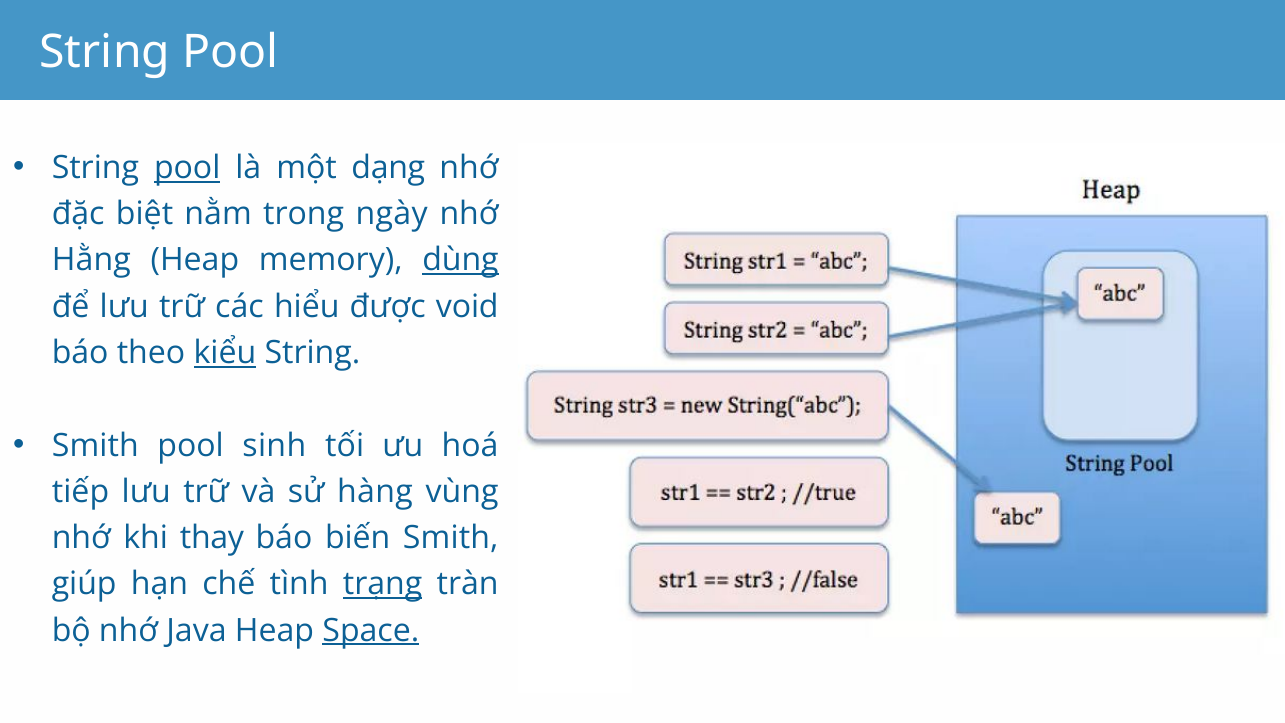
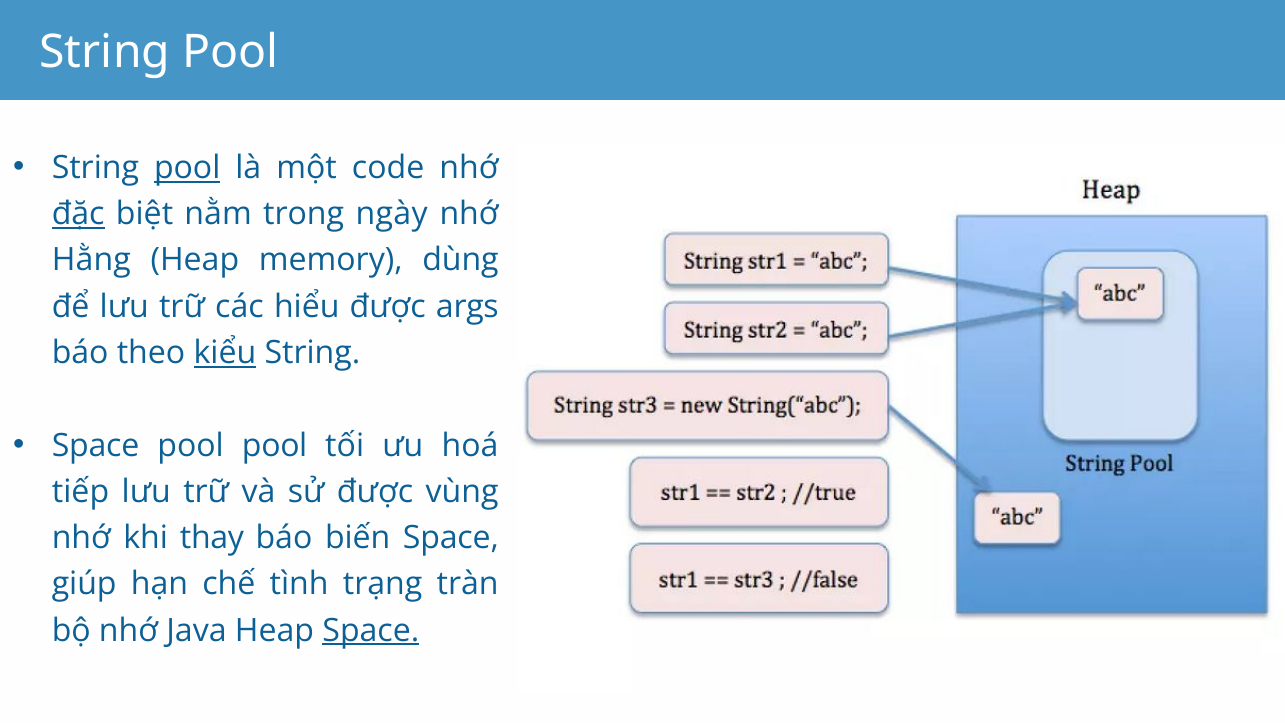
dạng: dạng -> code
đặc underline: none -> present
dùng underline: present -> none
void: void -> args
Smith at (95, 445): Smith -> Space
pool sinh: sinh -> pool
sử hàng: hàng -> được
biến Smith: Smith -> Space
trạng underline: present -> none
